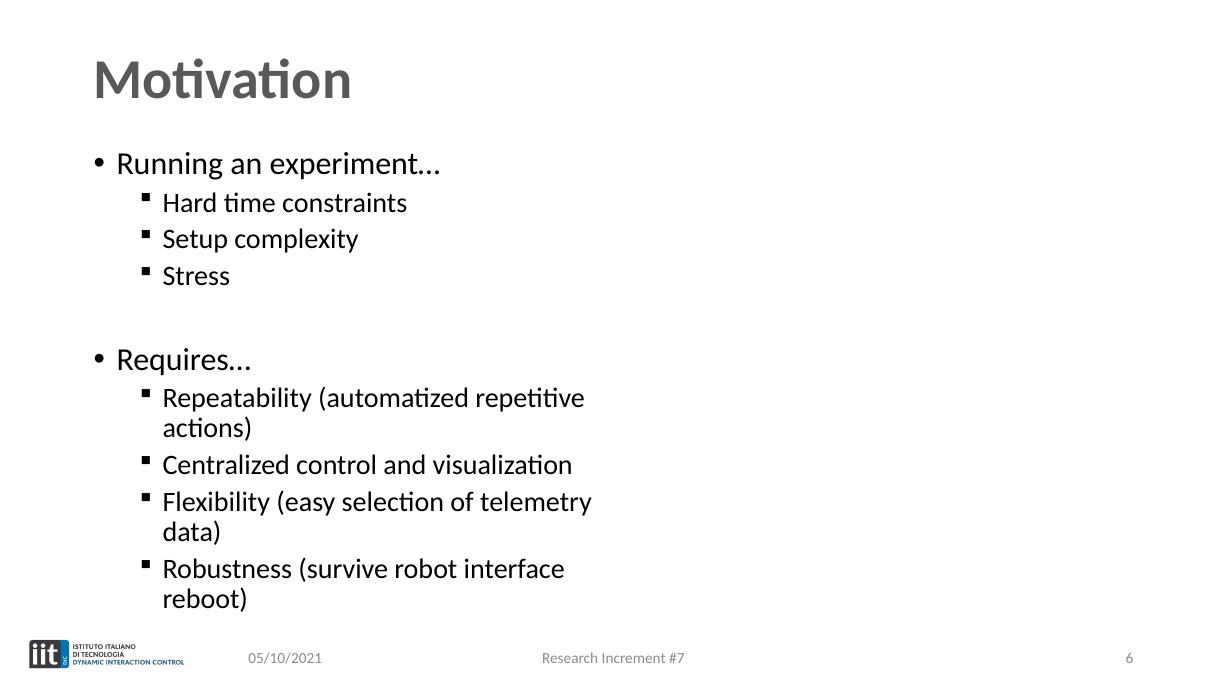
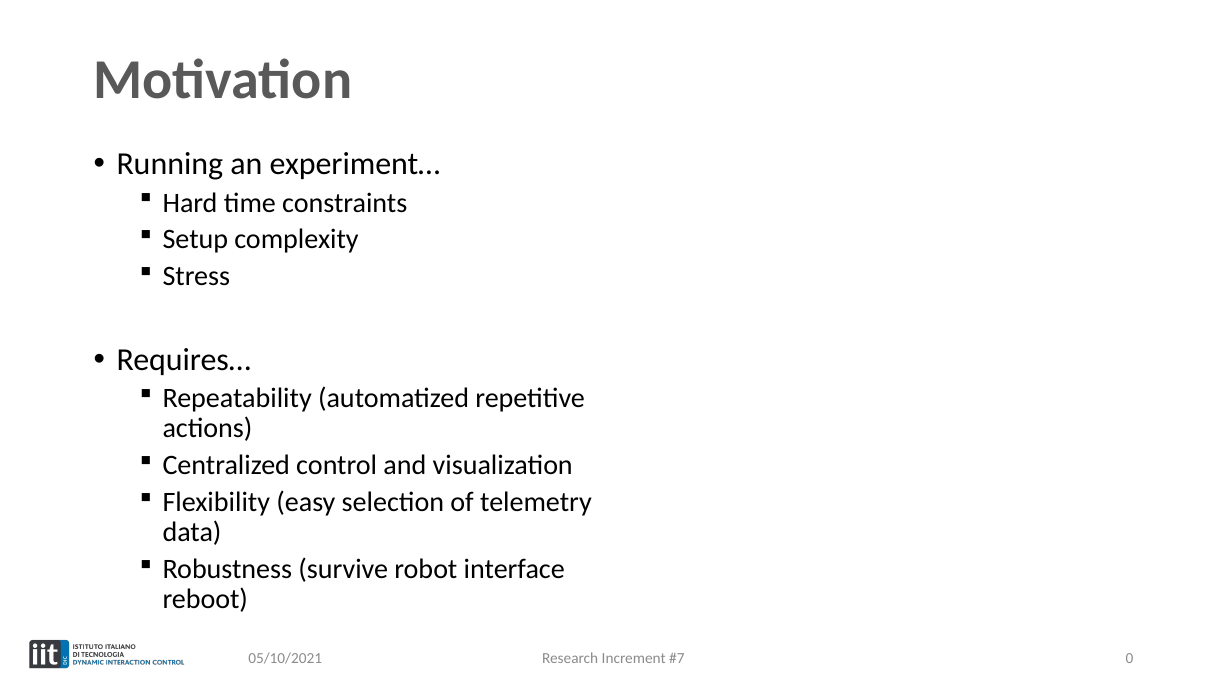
6: 6 -> 0
